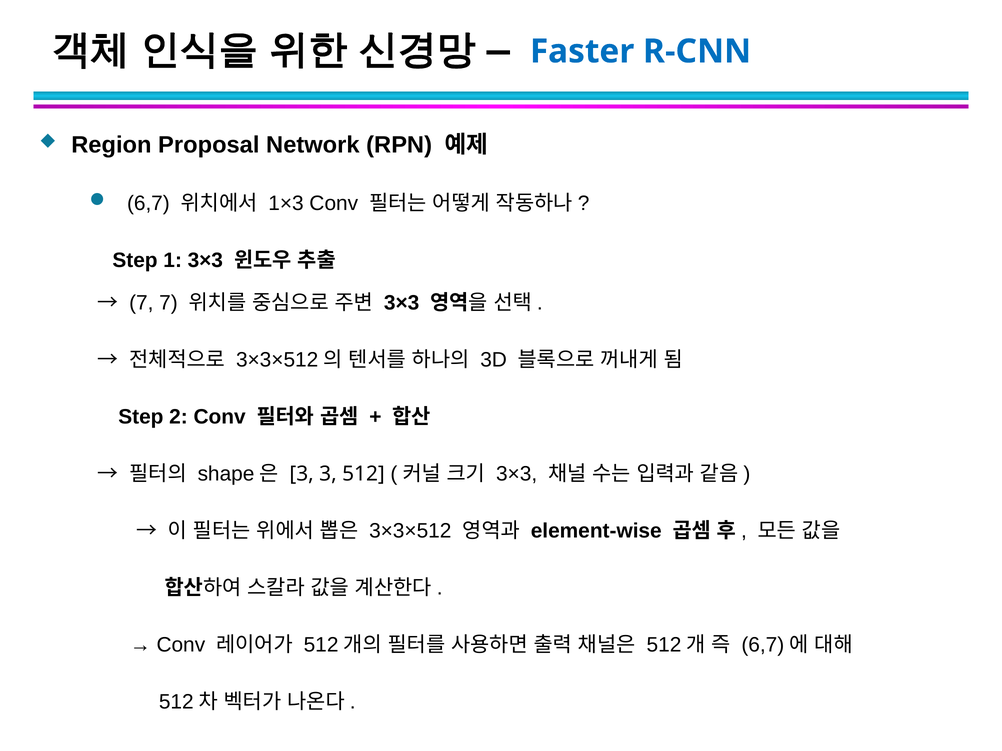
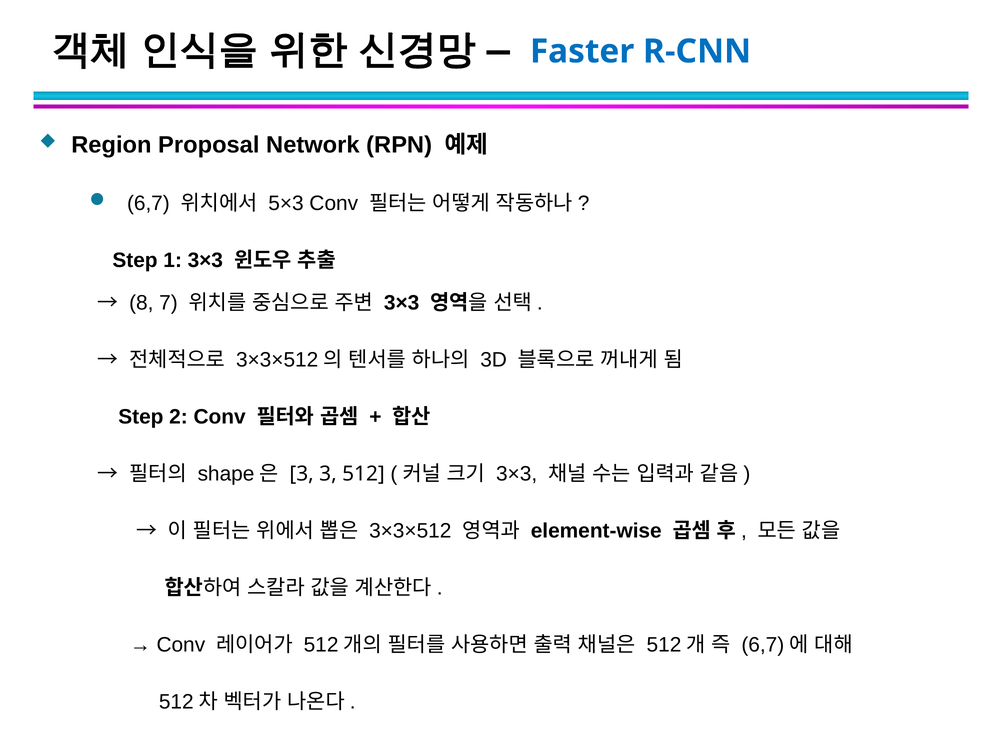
1×3: 1×3 -> 5×3
7 at (141, 303): 7 -> 8
